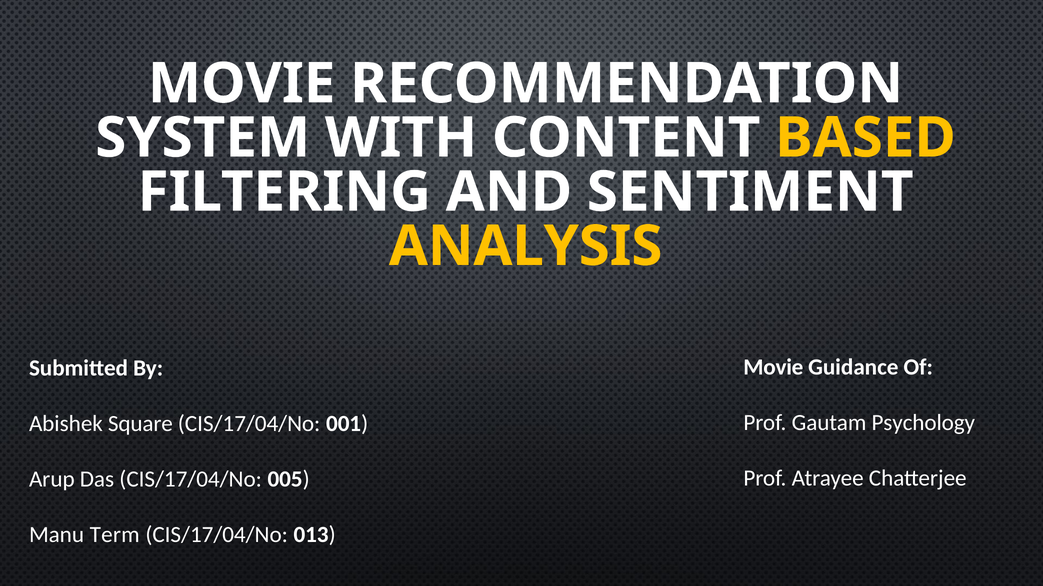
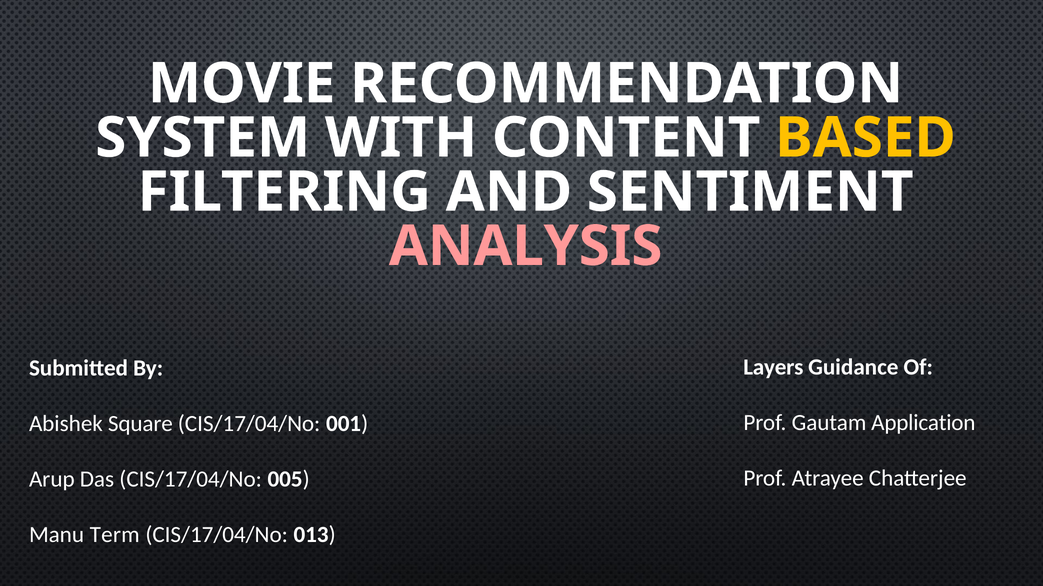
ANALYSIS colour: yellow -> pink
Movie at (773, 367): Movie -> Layers
Psychology: Psychology -> Application
